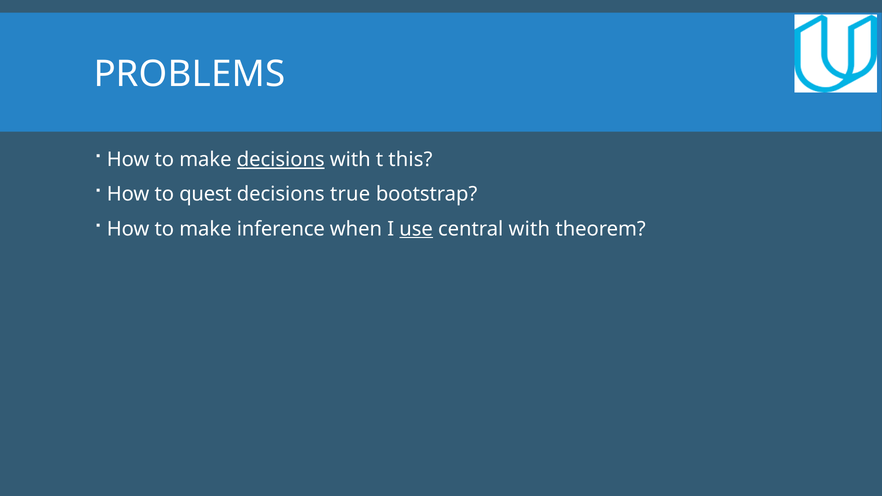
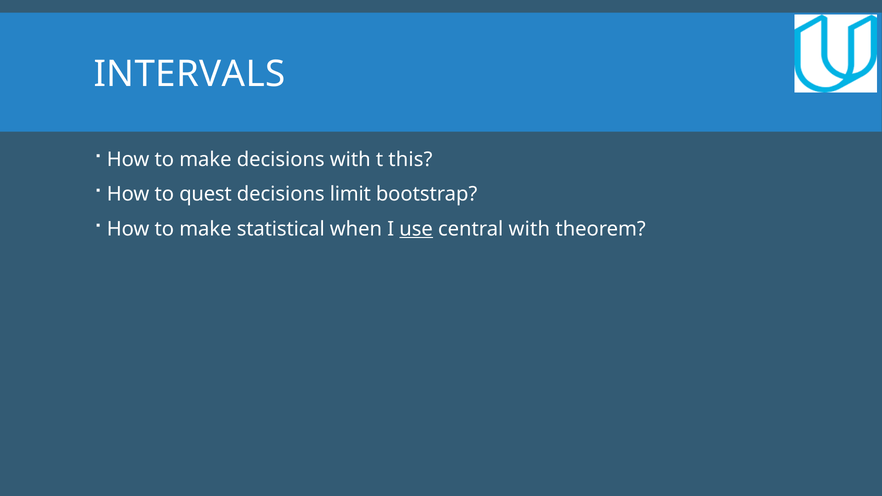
PROBLEMS: PROBLEMS -> INTERVALS
decisions at (281, 160) underline: present -> none
true: true -> limit
inference: inference -> statistical
